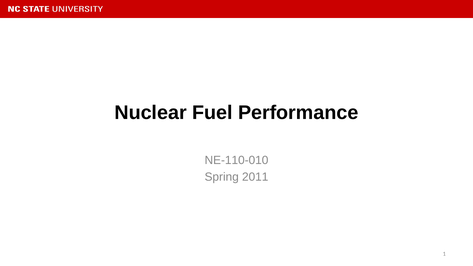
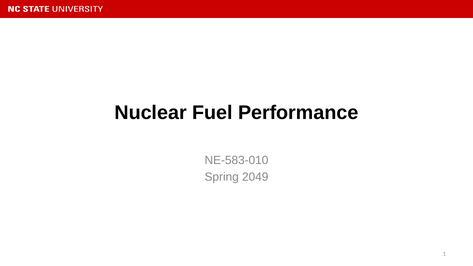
NE-110-010: NE-110-010 -> NE-583-010
2011: 2011 -> 2049
